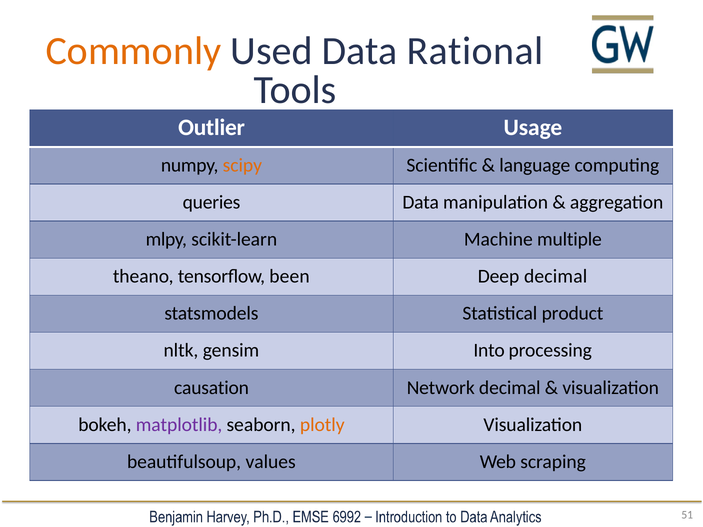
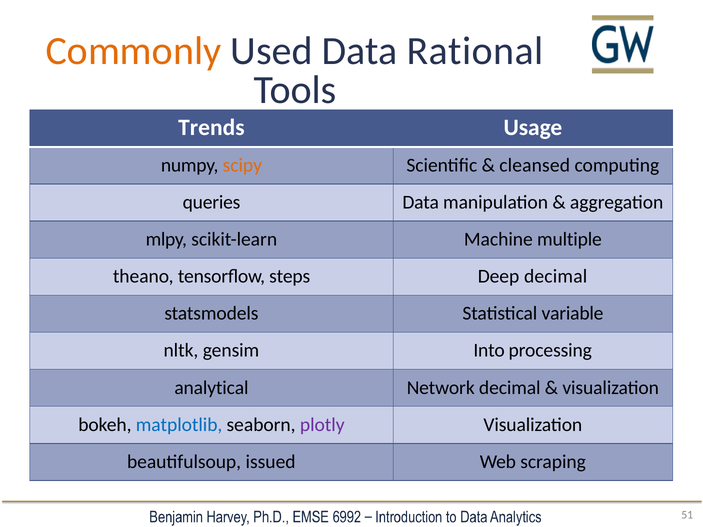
Outlier: Outlier -> Trends
language: language -> cleansed
been: been -> steps
product: product -> variable
causation: causation -> analytical
matplotlib colour: purple -> blue
plotly colour: orange -> purple
values: values -> issued
